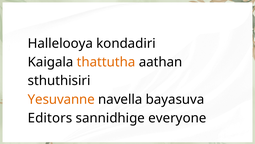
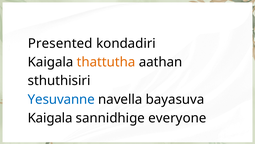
Hallelooya: Hallelooya -> Presented
Yesuvanne colour: orange -> blue
Editors at (50, 118): Editors -> Kaigala
